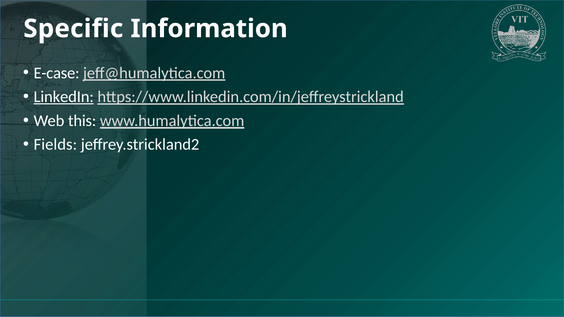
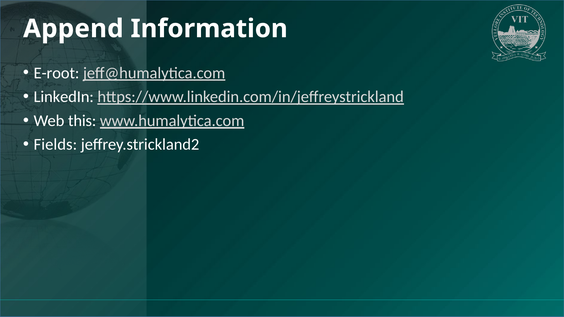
Specific: Specific -> Append
E-case: E-case -> E-root
LinkedIn underline: present -> none
